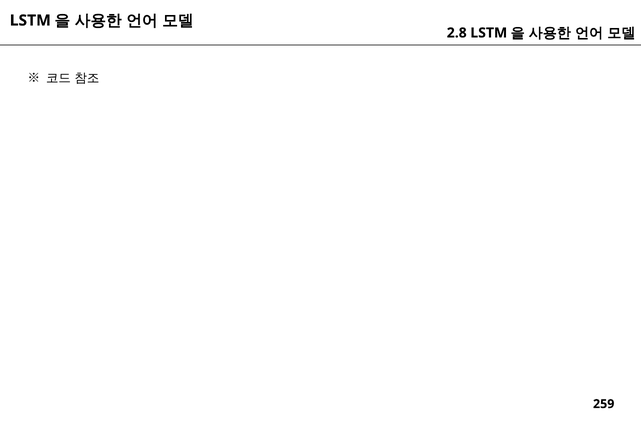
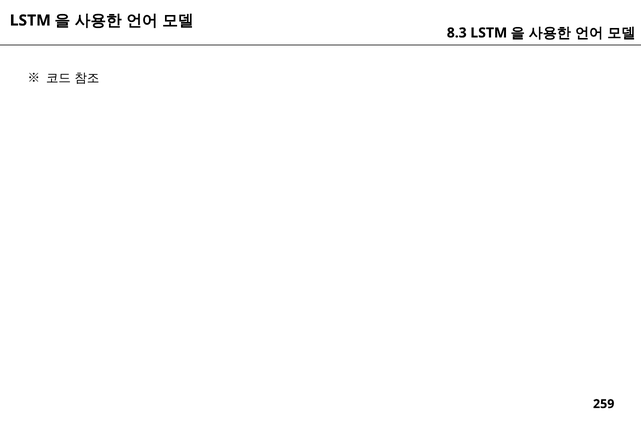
2.8: 2.8 -> 8.3
